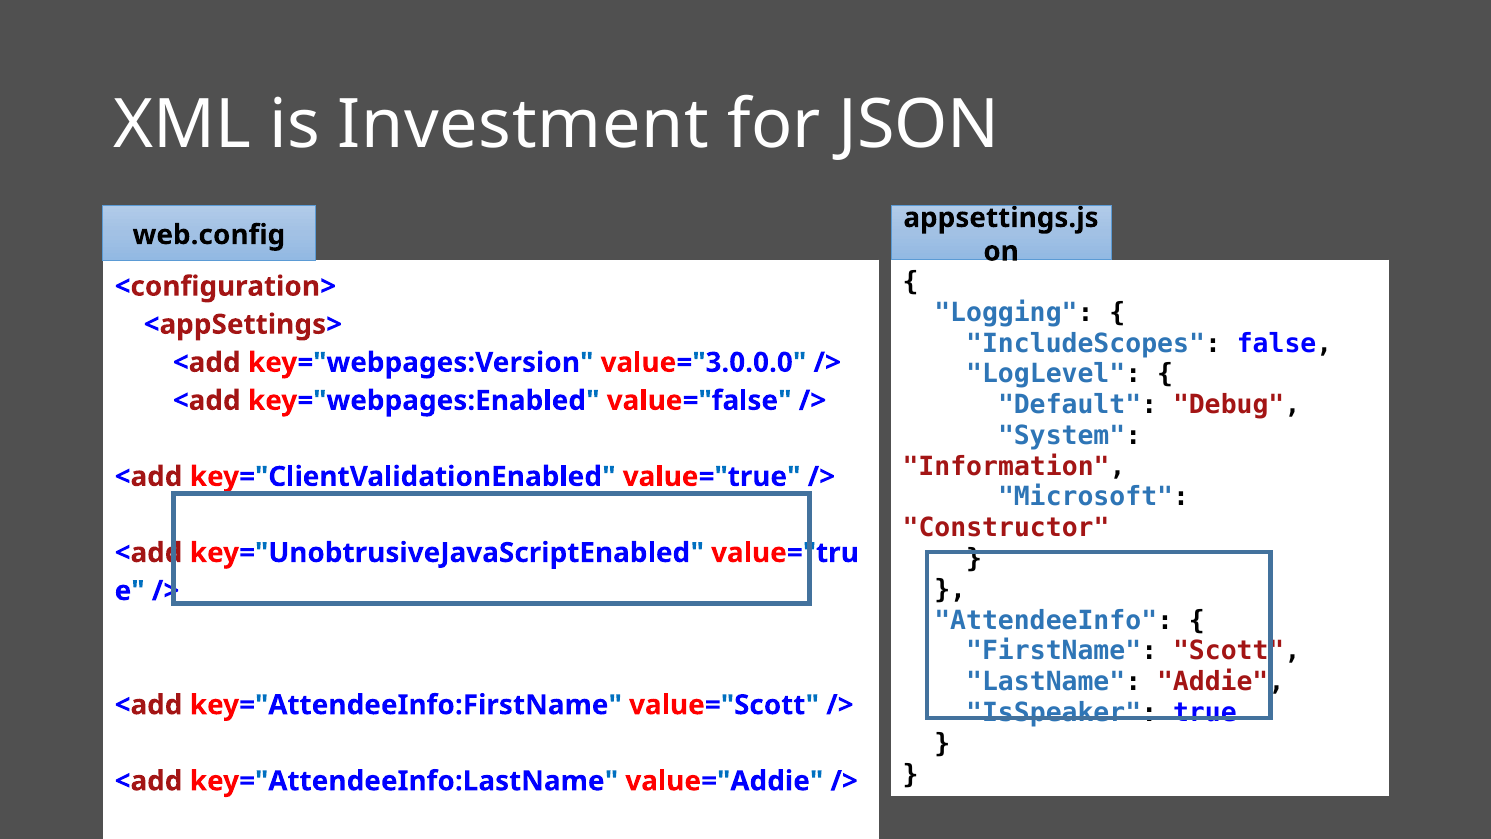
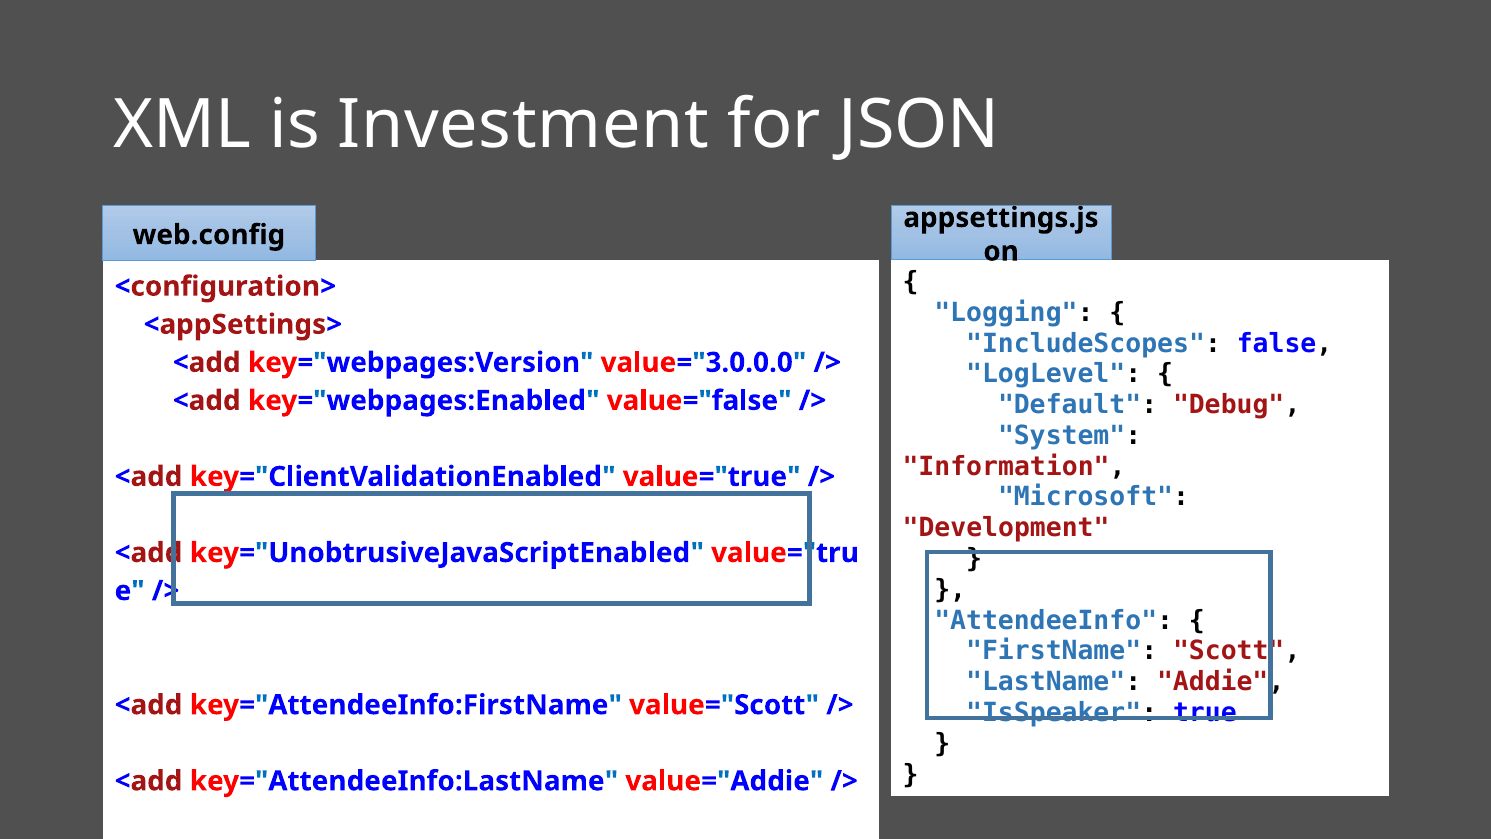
Constructor: Constructor -> Development
